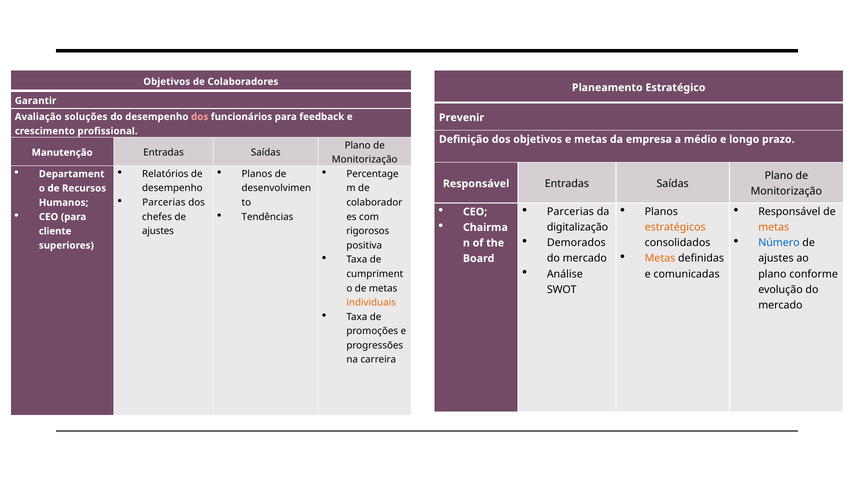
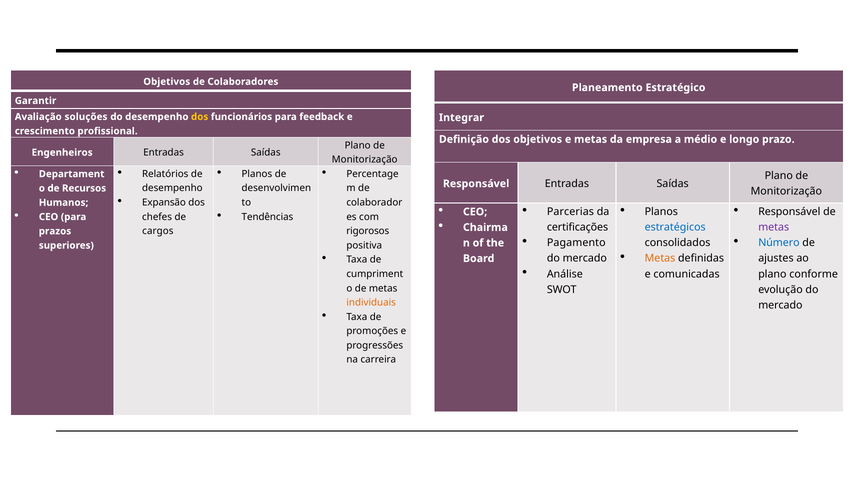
dos at (200, 117) colour: pink -> yellow
Prevenir: Prevenir -> Integrar
Manutenção: Manutenção -> Engenheiros
Parcerias at (164, 202): Parcerias -> Expansão
digitalização: digitalização -> certificações
estratégicos colour: orange -> blue
metas at (774, 227) colour: orange -> purple
ajustes at (158, 231): ajustes -> cargos
cliente: cliente -> prazos
Demorados: Demorados -> Pagamento
